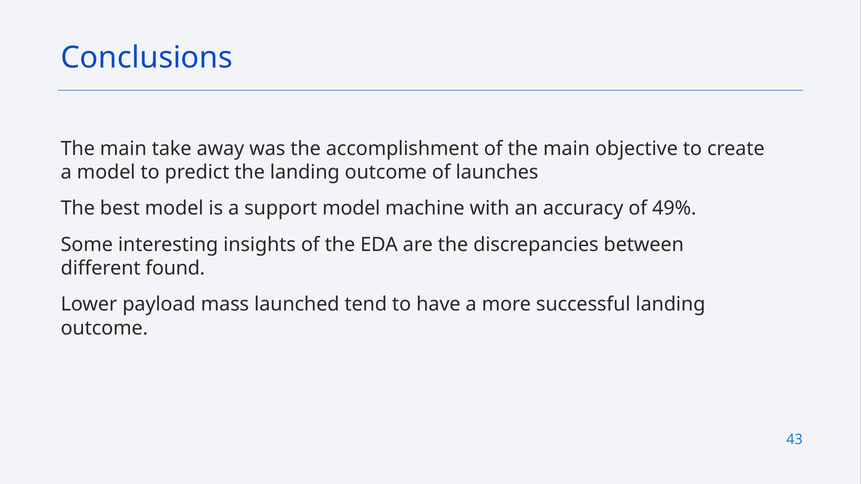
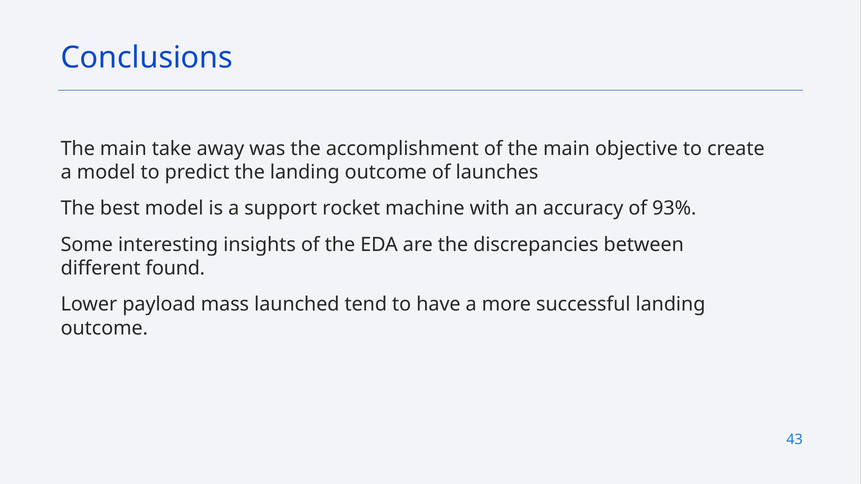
support model: model -> rocket
49%: 49% -> 93%
